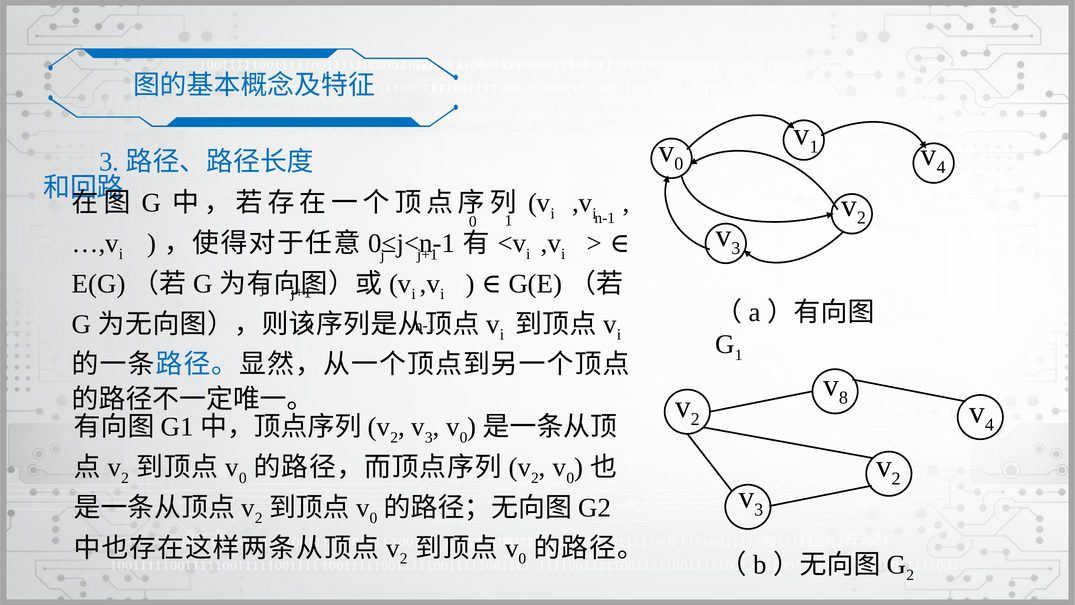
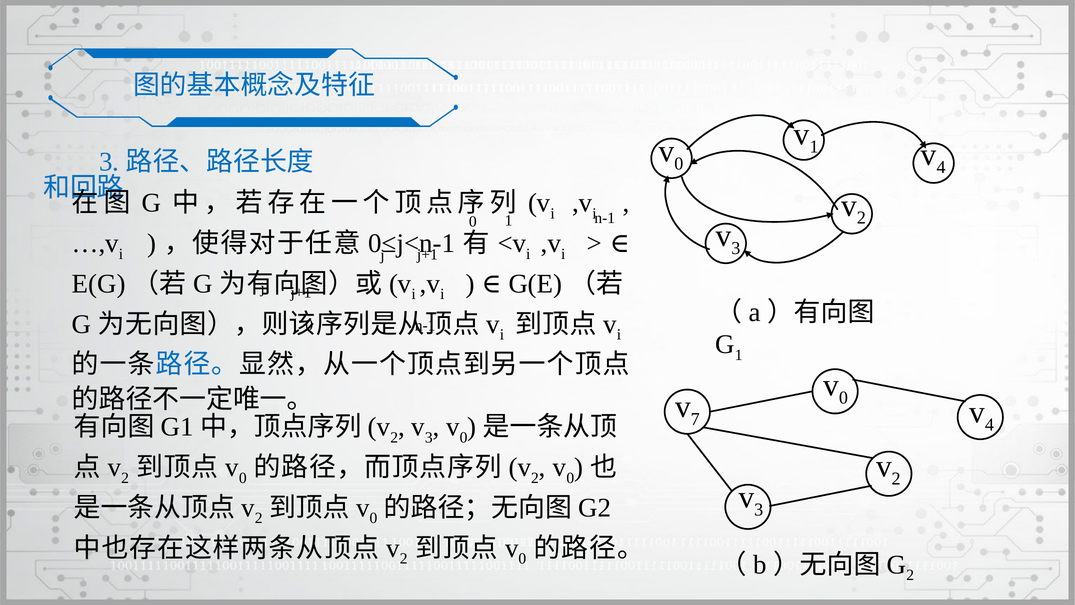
8 at (843, 398): 8 -> 0
2 at (695, 419): 2 -> 7
